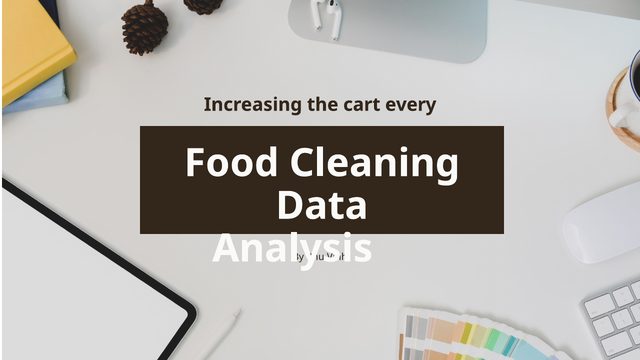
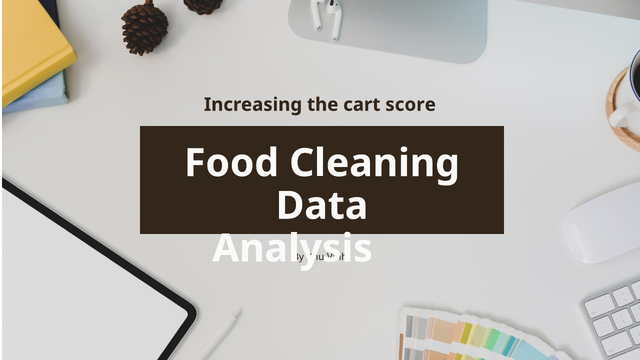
every: every -> score
